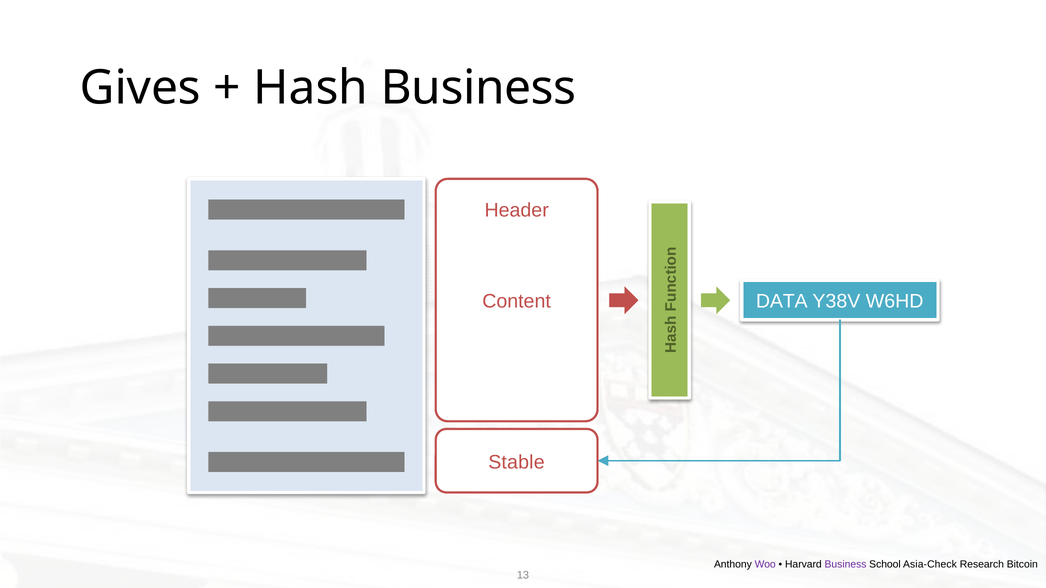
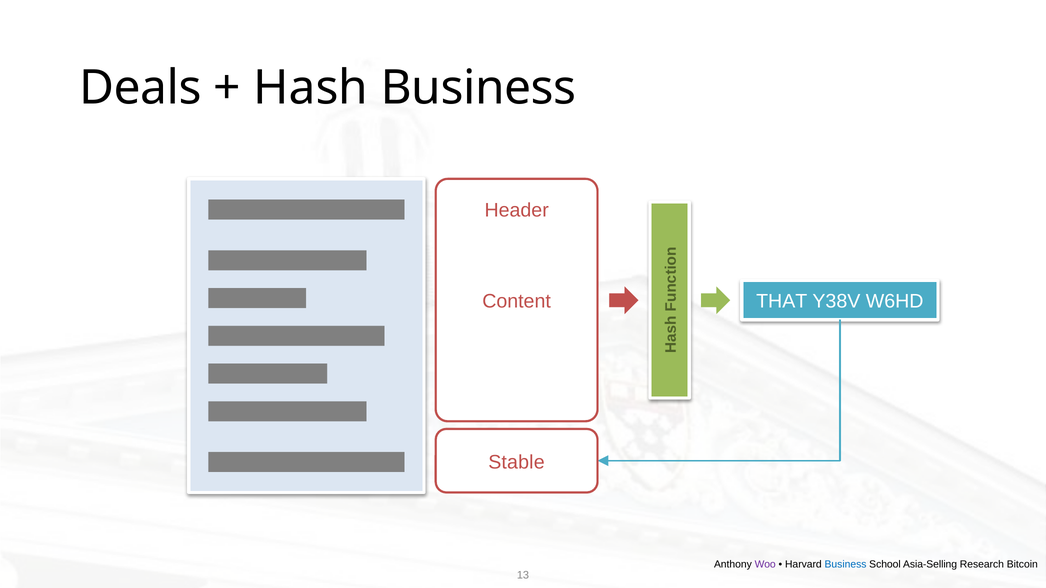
Gives: Gives -> Deals
DATA: DATA -> THAT
Business at (846, 565) colour: purple -> blue
Asia-Check: Asia-Check -> Asia-Selling
